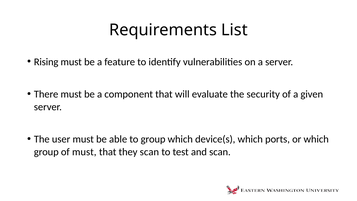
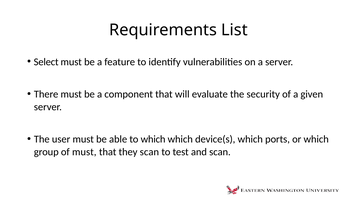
Rising: Rising -> Select
to group: group -> which
